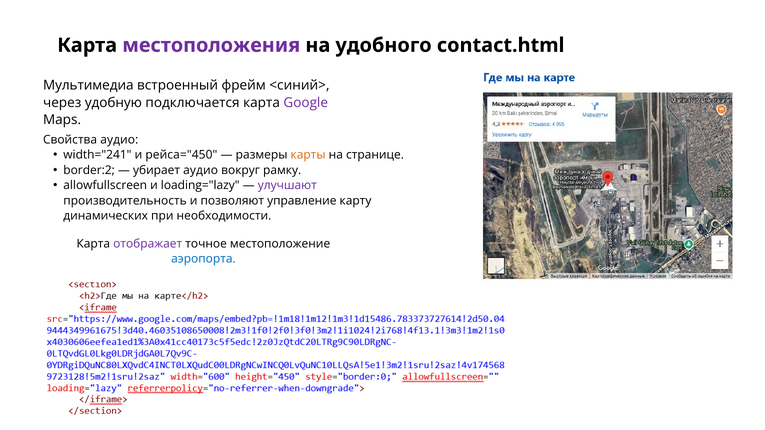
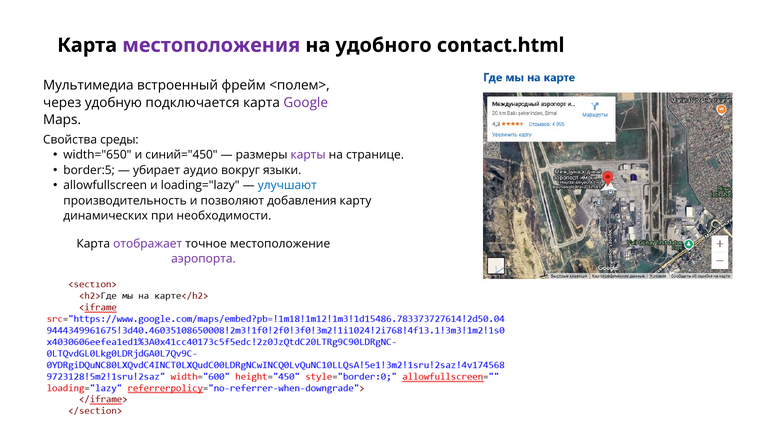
<синий>: <синий> -> <полем>
Свойства аудио: аудио -> среды
width="241: width="241 -> width="650
рейса="450: рейса="450 -> синий="450
карты colour: orange -> purple
border:2: border:2 -> border:5
рамку: рамку -> языки
улучшают colour: purple -> blue
управление: управление -> добавления
аэропорта colour: blue -> purple
